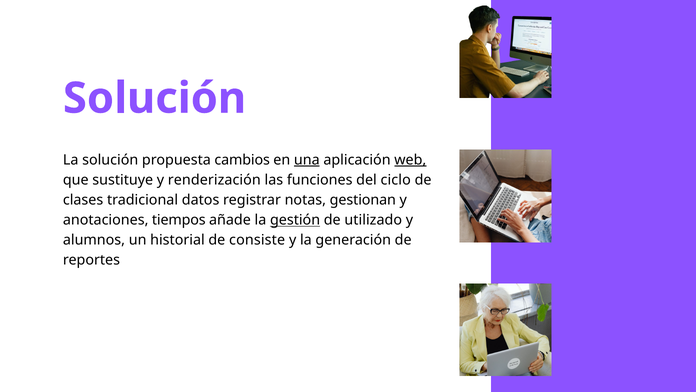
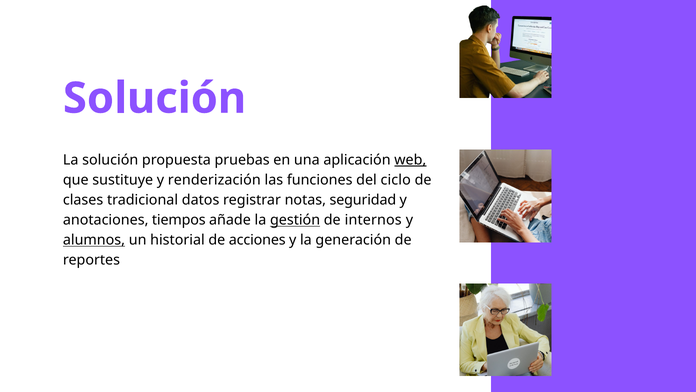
cambios: cambios -> pruebas
una underline: present -> none
gestionan: gestionan -> seguridad
utilizado: utilizado -> internos
alumnos underline: none -> present
consiste: consiste -> acciones
